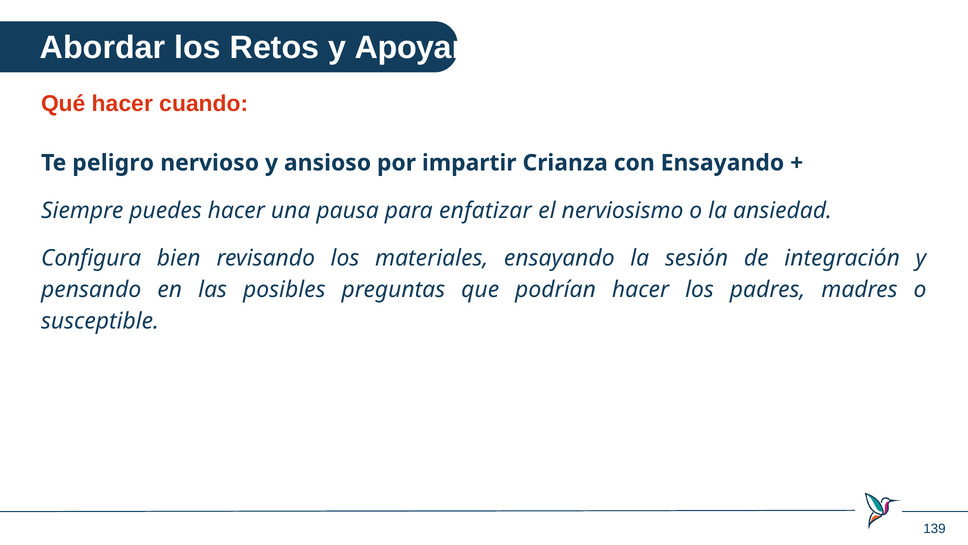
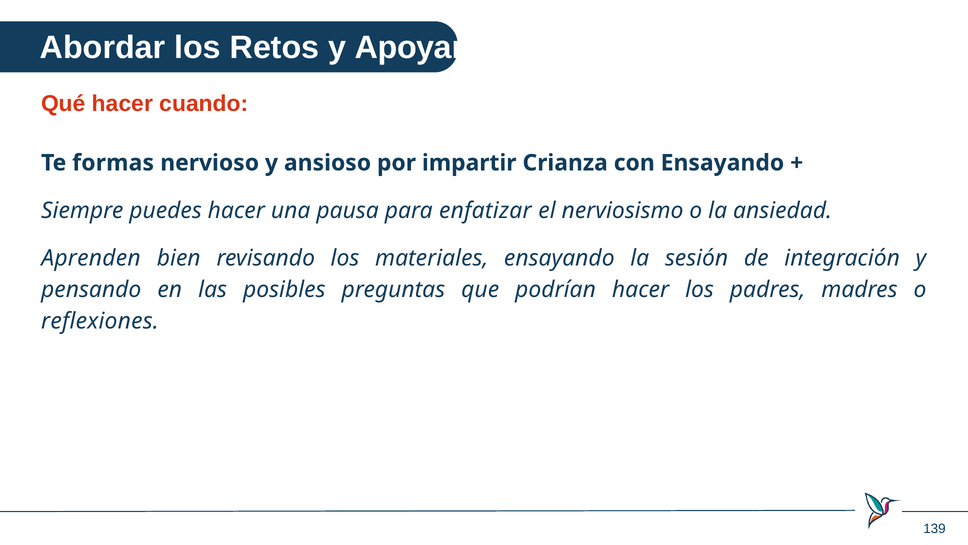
peligro: peligro -> formas
Configura: Configura -> Aprenden
susceptible: susceptible -> reflexiones
